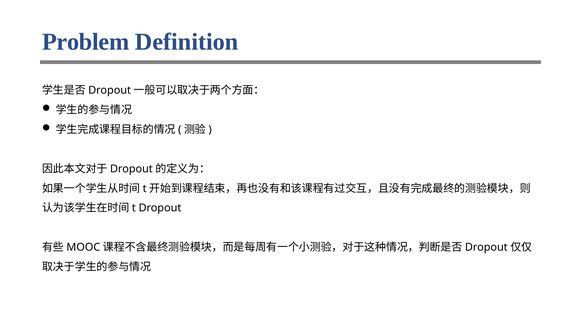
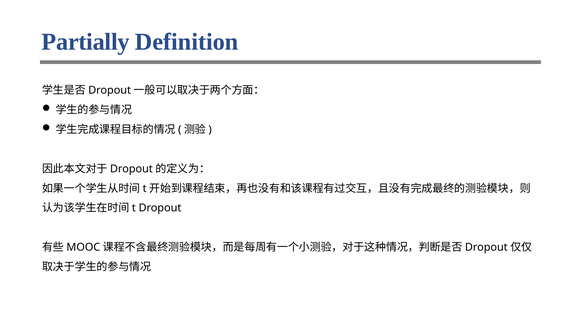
Problem: Problem -> Partially
